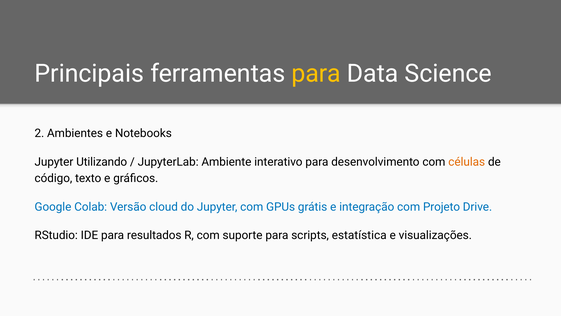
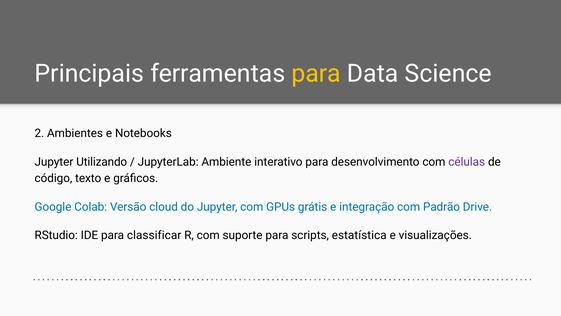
células colour: orange -> purple
Projeto: Projeto -> Padrão
resultados: resultados -> classificar
